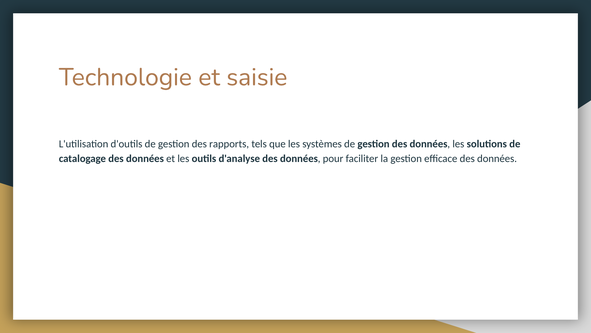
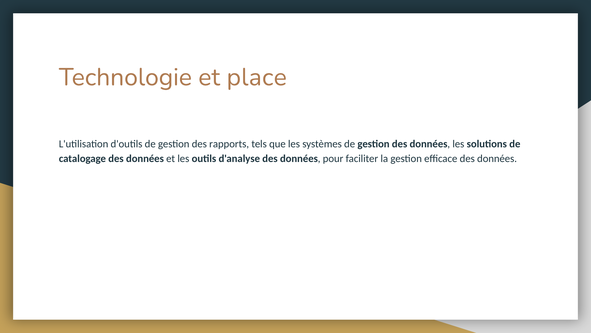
saisie: saisie -> place
